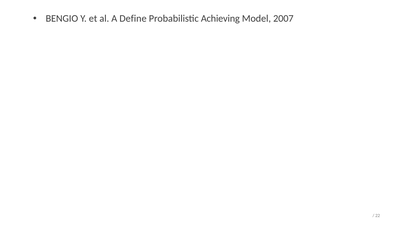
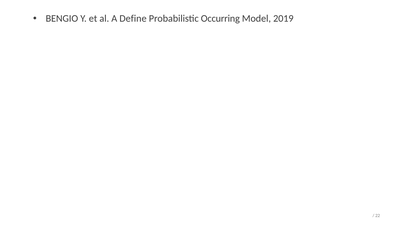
Achieving: Achieving -> Occurring
2007: 2007 -> 2019
